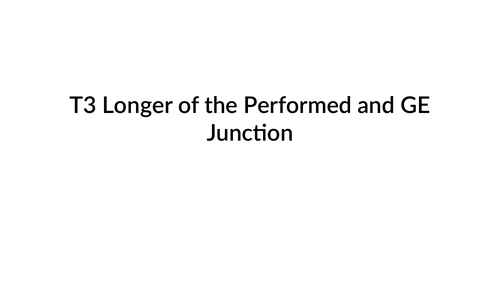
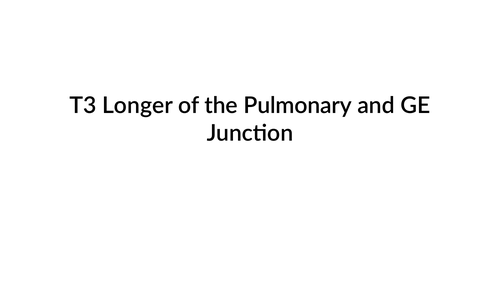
Performed: Performed -> Pulmonary
